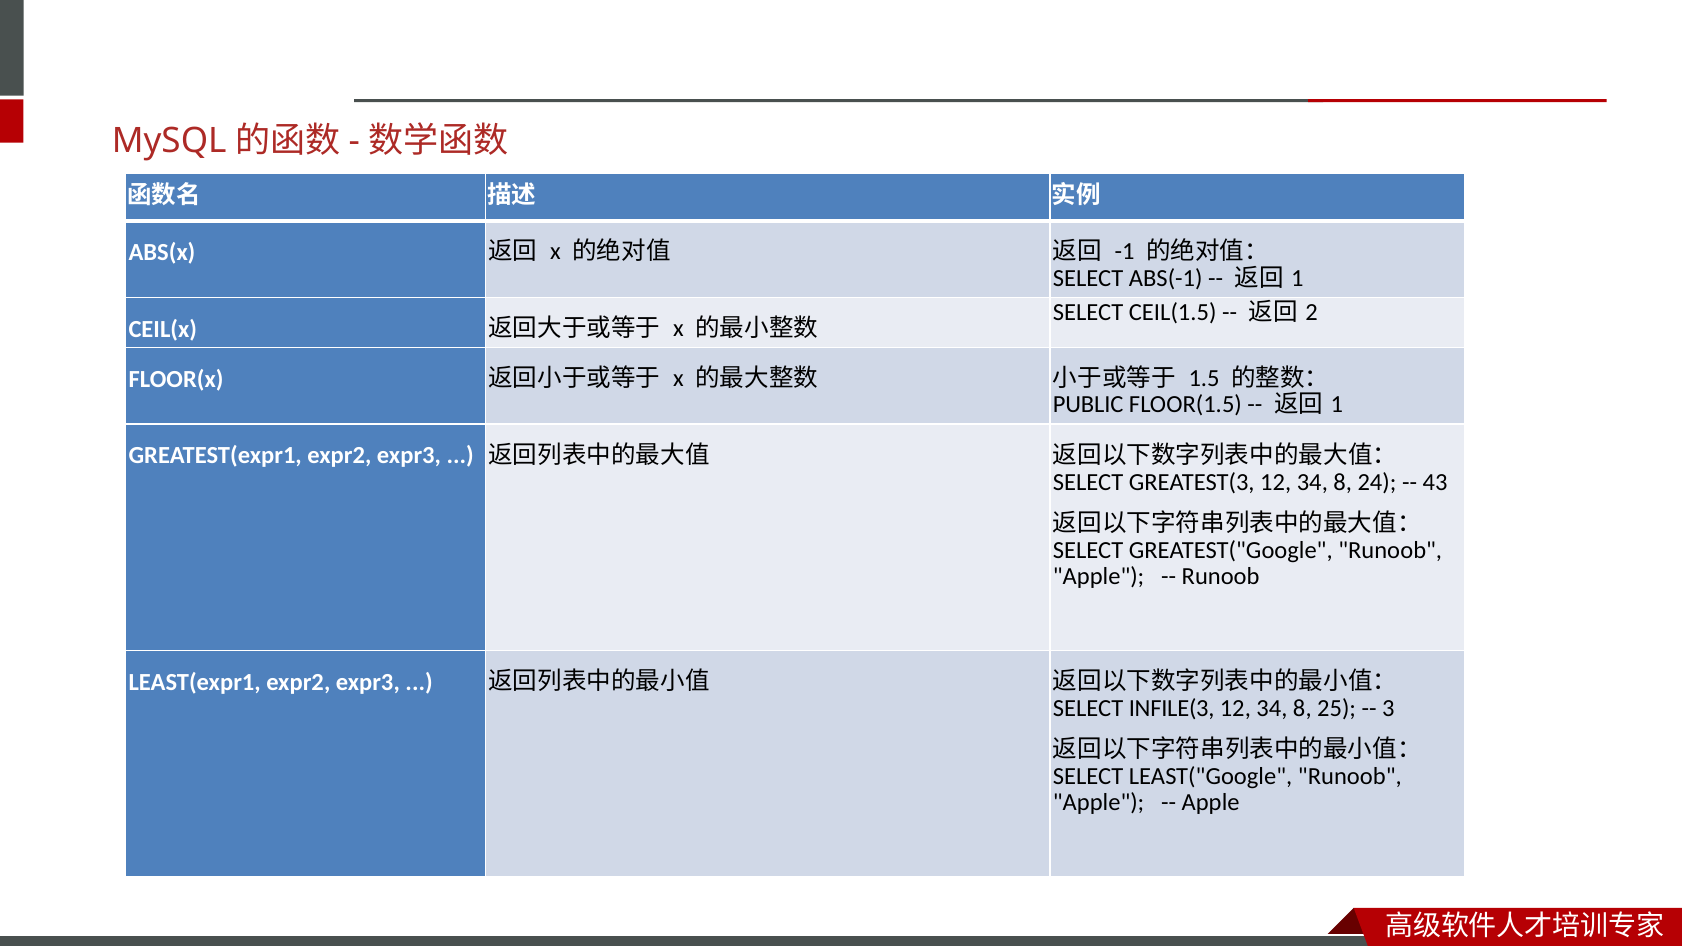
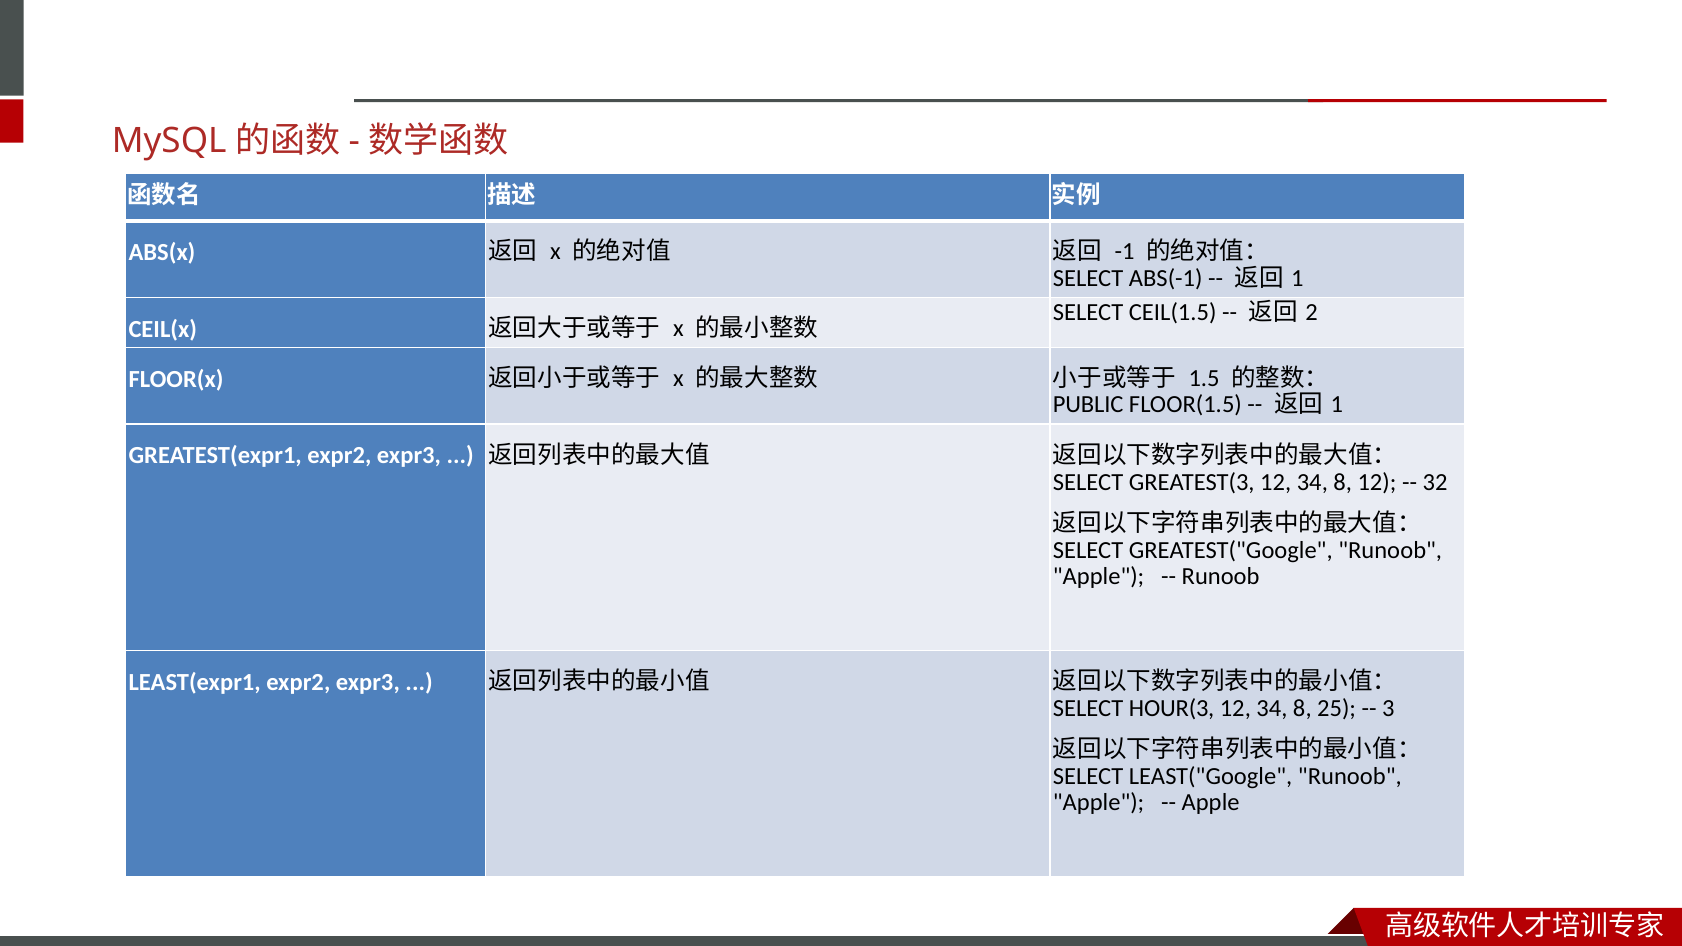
8 24: 24 -> 12
43: 43 -> 32
INFILE(3: INFILE(3 -> HOUR(3
